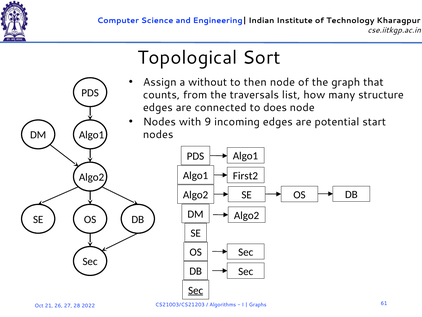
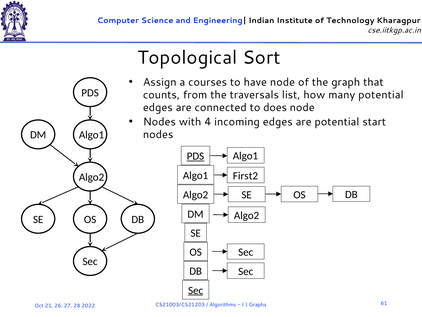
without: without -> courses
then: then -> have
many structure: structure -> potential
9: 9 -> 4
PDS at (195, 156) underline: none -> present
